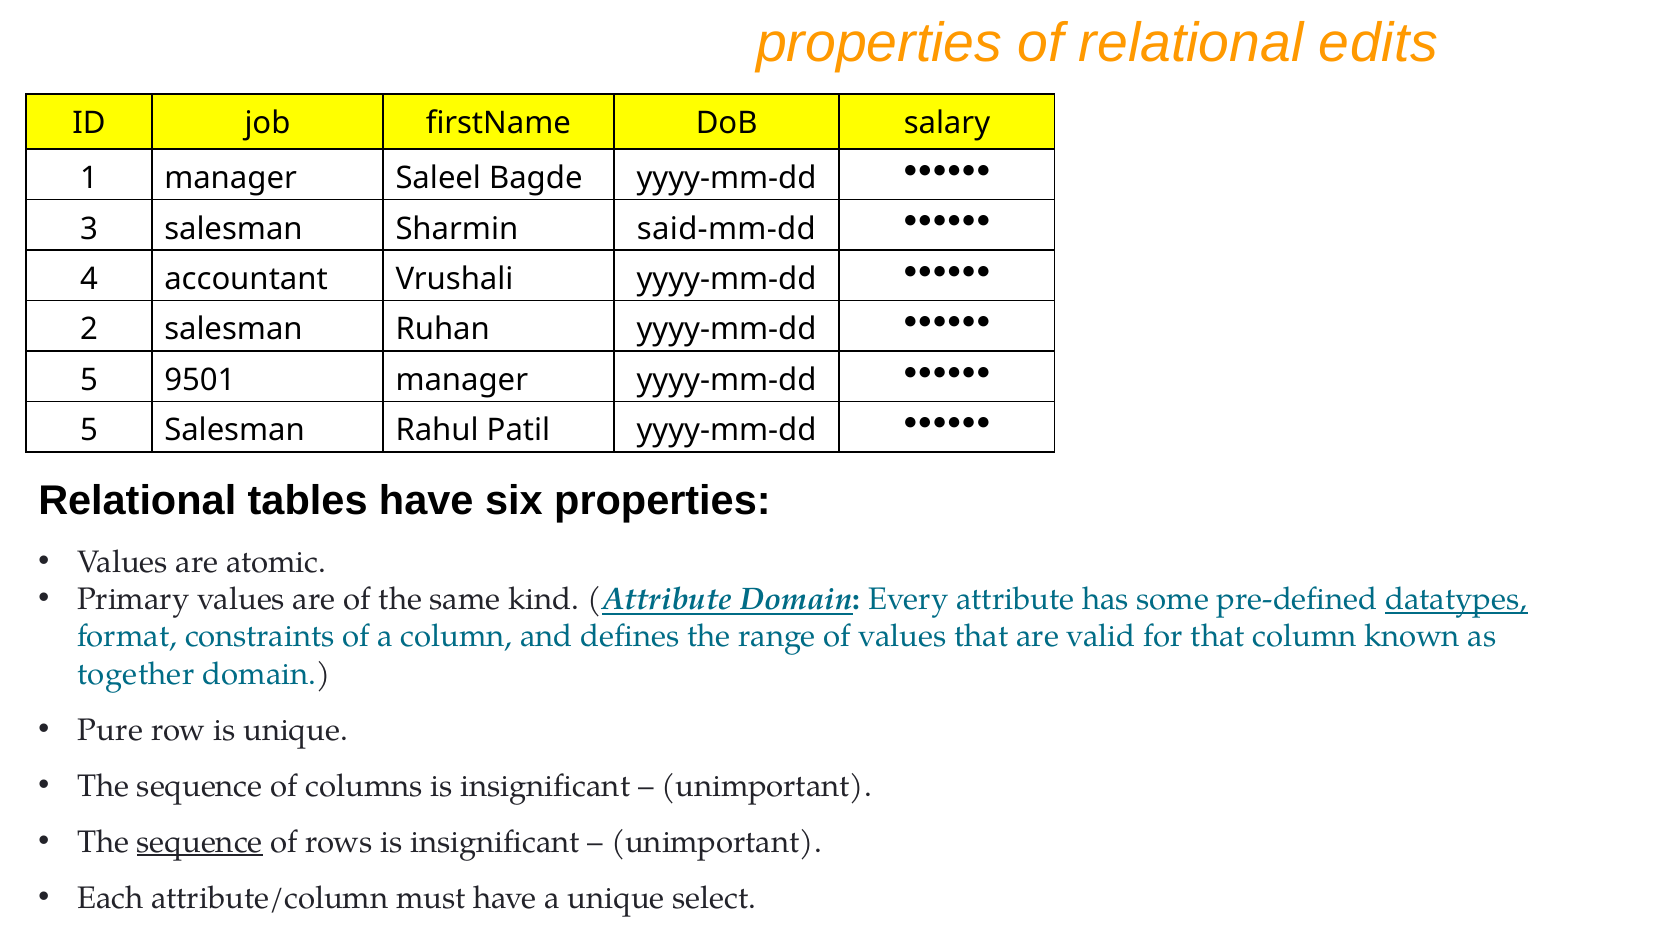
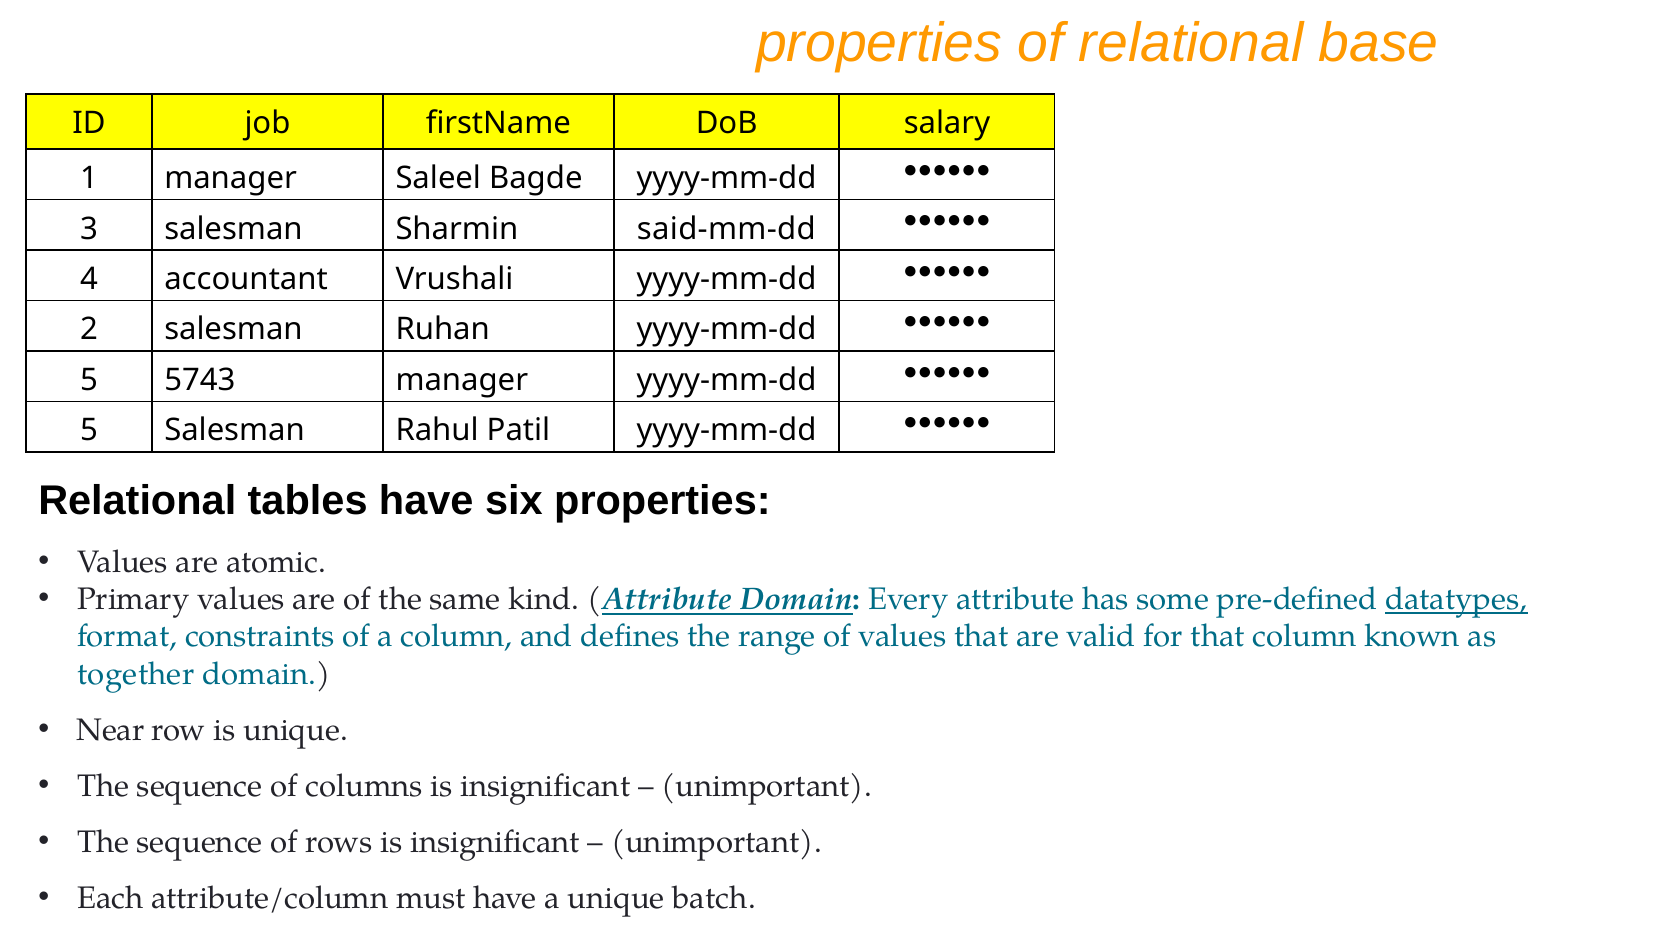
edits: edits -> base
9501: 9501 -> 5743
Pure: Pure -> Near
sequence at (200, 842) underline: present -> none
select: select -> batch
